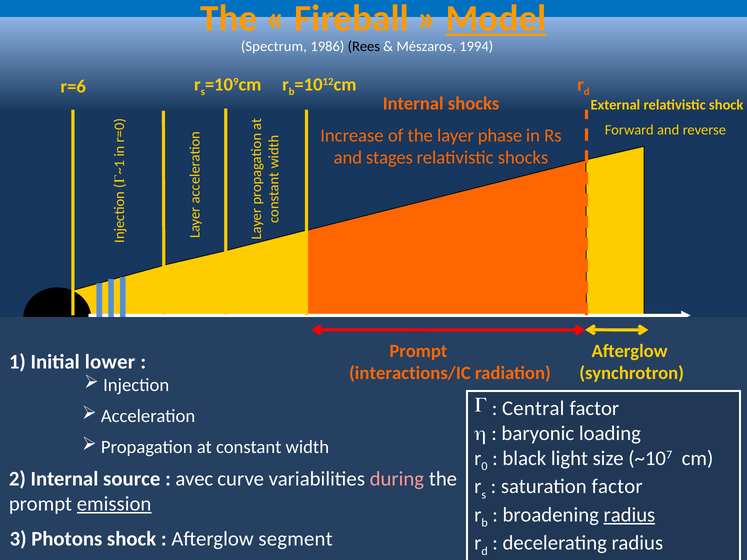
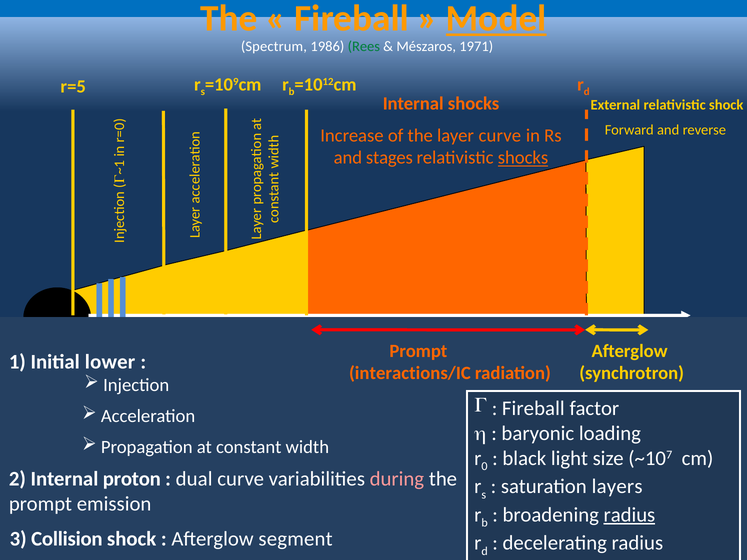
Rees colour: black -> green
1994: 1994 -> 1971
r=6: r=6 -> r=5
layer phase: phase -> curve
shocks at (523, 158) underline: none -> present
Central at (533, 409): Central -> Fireball
source: source -> proton
avec: avec -> dual
saturation factor: factor -> layers
emission underline: present -> none
Photons: Photons -> Collision
